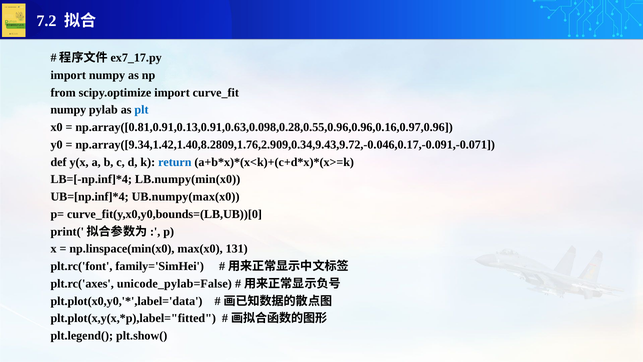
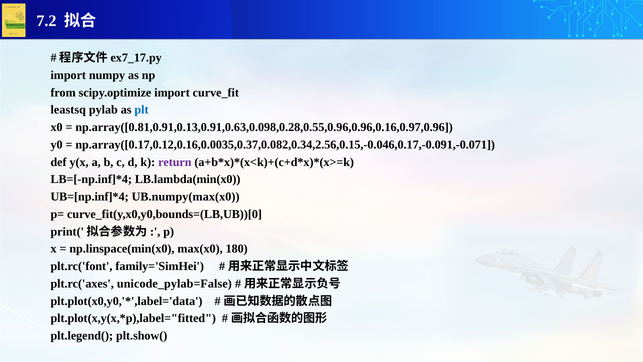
numpy at (68, 110): numpy -> leastsq
np.array([9.34,1.42,1.40,8.2809,1.76,2.909,0.34,9.43,9.72,-0.046,0.17,-0.091,-0.071: np.array([9.34,1.42,1.40,8.2809,1.76,2.909,0.34,9.43,9.72,-0.046,0.17,-0.091,-0.071 -> np.array([0.17,0.12,0.16,0.0035,0.37,0.082,0.34,2.56,0.15,-0.046,0.17,-0.091,-0.071
return colour: blue -> purple
LB.numpy(min(x0: LB.numpy(min(x0 -> LB.lambda(min(x0
131: 131 -> 180
